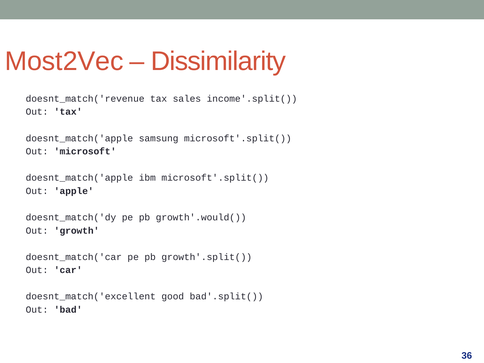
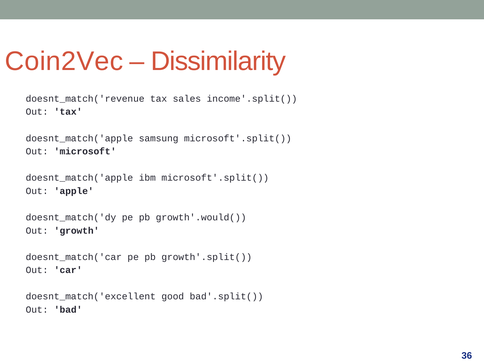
Most2Vec: Most2Vec -> Coin2Vec
